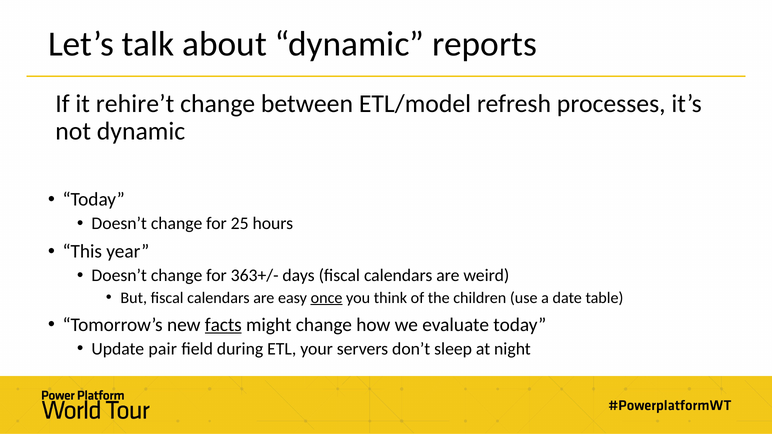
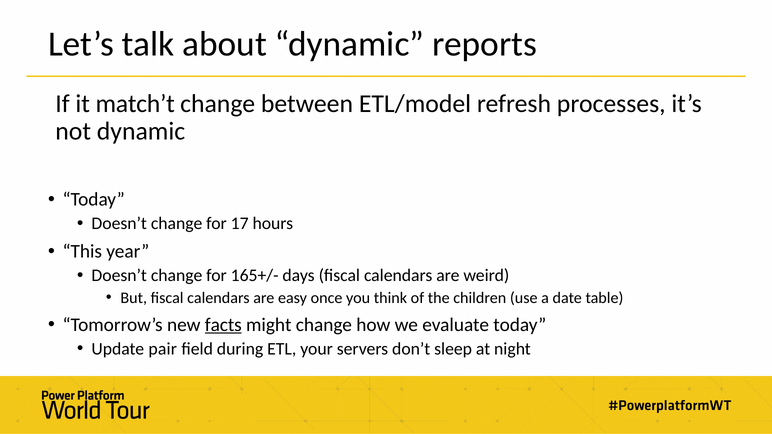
rehire’t: rehire’t -> match’t
25: 25 -> 17
363+/-: 363+/- -> 165+/-
once underline: present -> none
